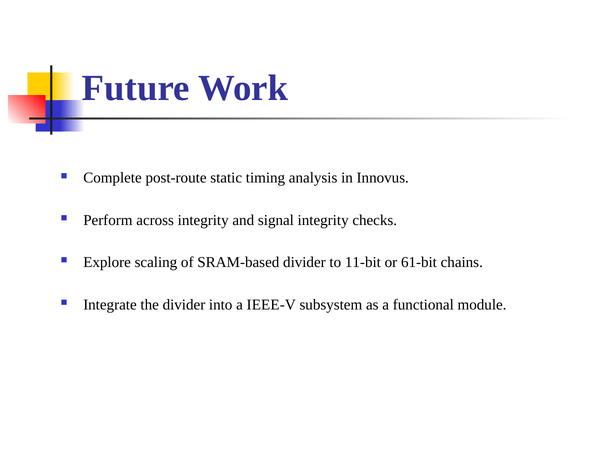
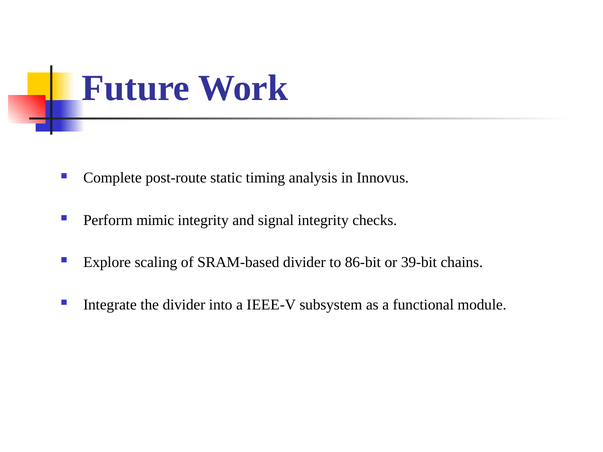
across: across -> mimic
11-bit: 11-bit -> 86-bit
61-bit: 61-bit -> 39-bit
